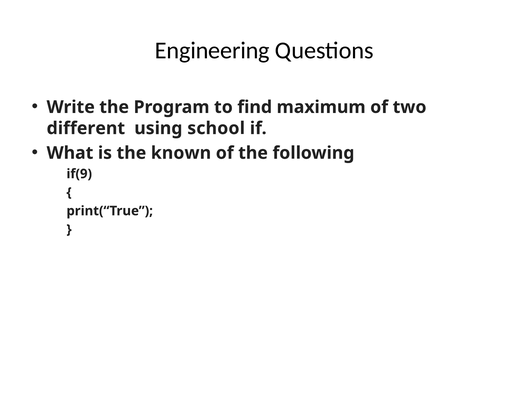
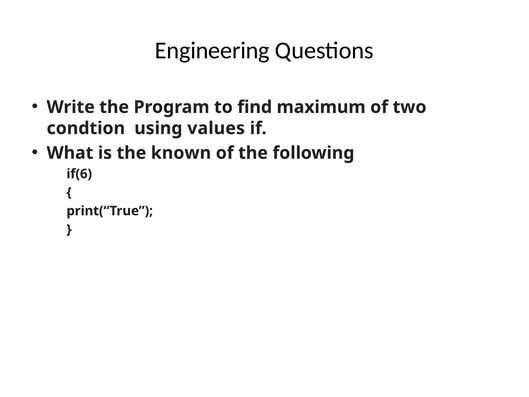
different: different -> condtion
school: school -> values
if(9: if(9 -> if(6
